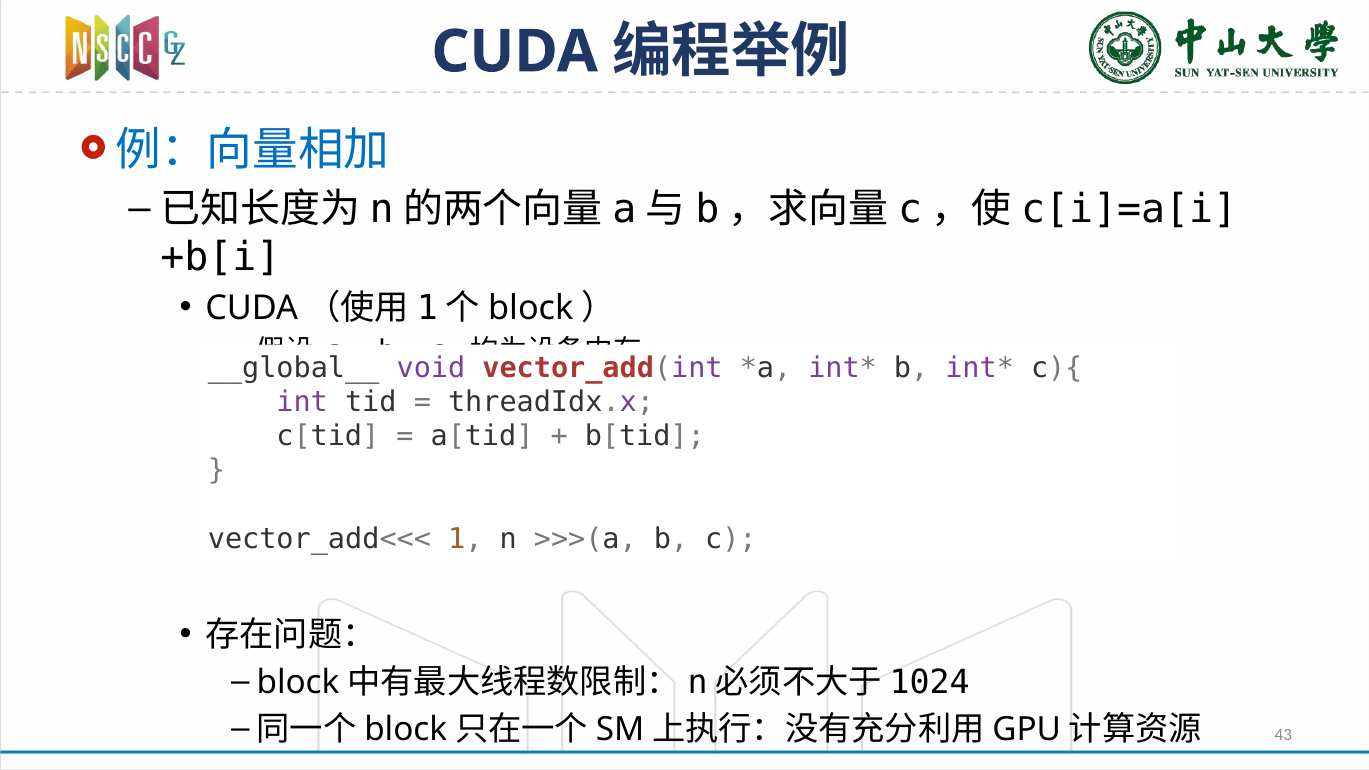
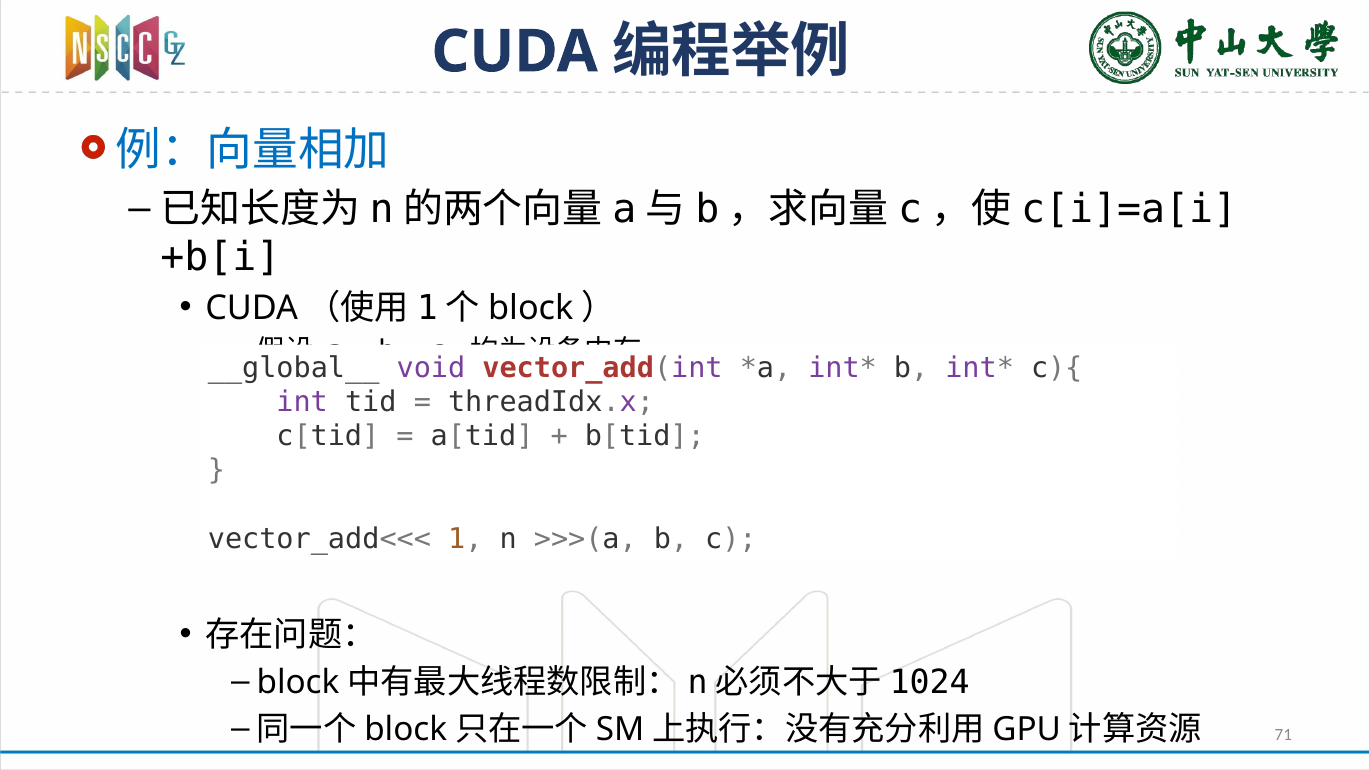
43: 43 -> 71
